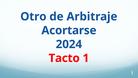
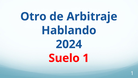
Acortarse: Acortarse -> Hablando
Tacto: Tacto -> Suelo
